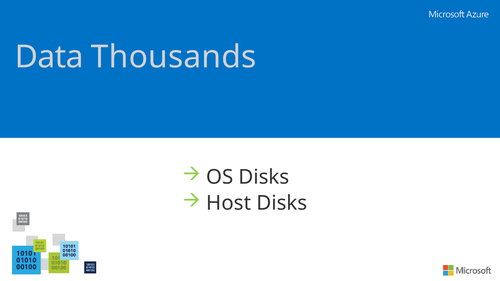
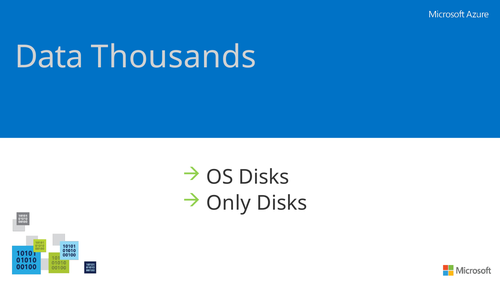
Host: Host -> Only
